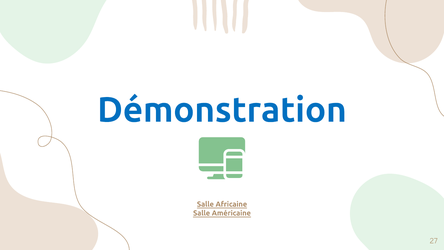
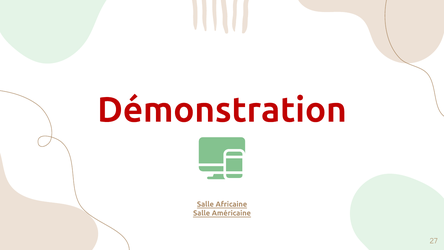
Démonstration colour: blue -> red
